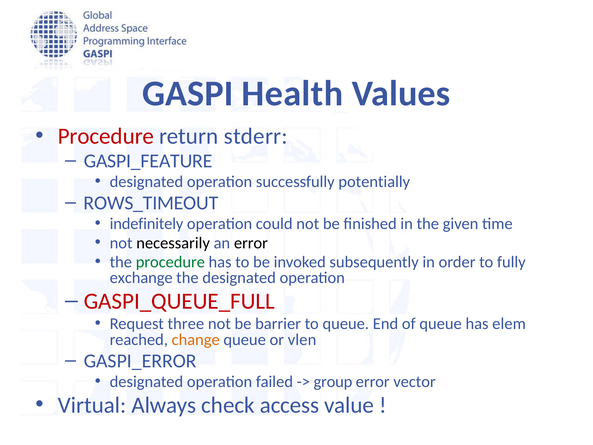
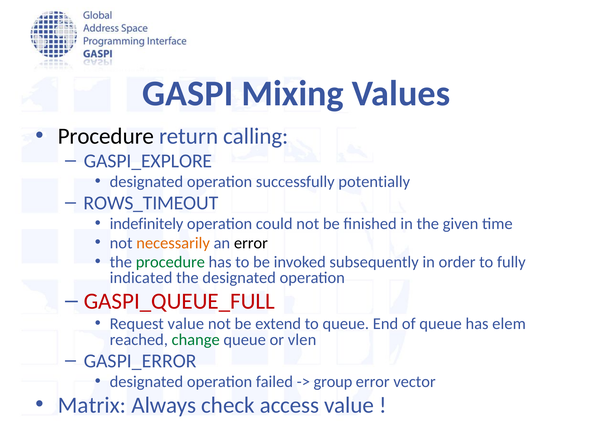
Health: Health -> Mixing
Procedure at (106, 136) colour: red -> black
stderr: stderr -> calling
GASPI_FEATURE: GASPI_FEATURE -> GASPI_EXPLORE
necessarily colour: black -> orange
exchange: exchange -> indicated
Request three: three -> value
barrier: barrier -> extend
change colour: orange -> green
Virtual: Virtual -> Matrix
